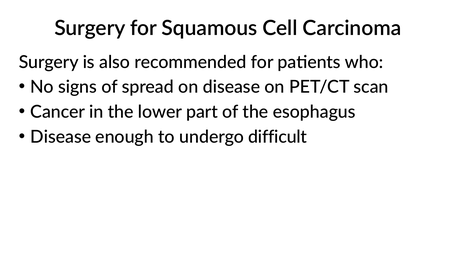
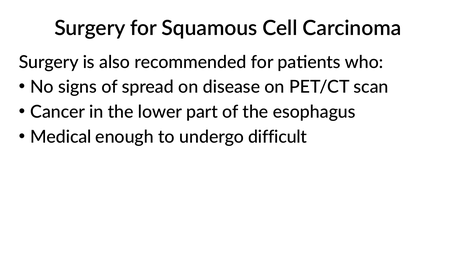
Disease at (61, 137): Disease -> Medical
